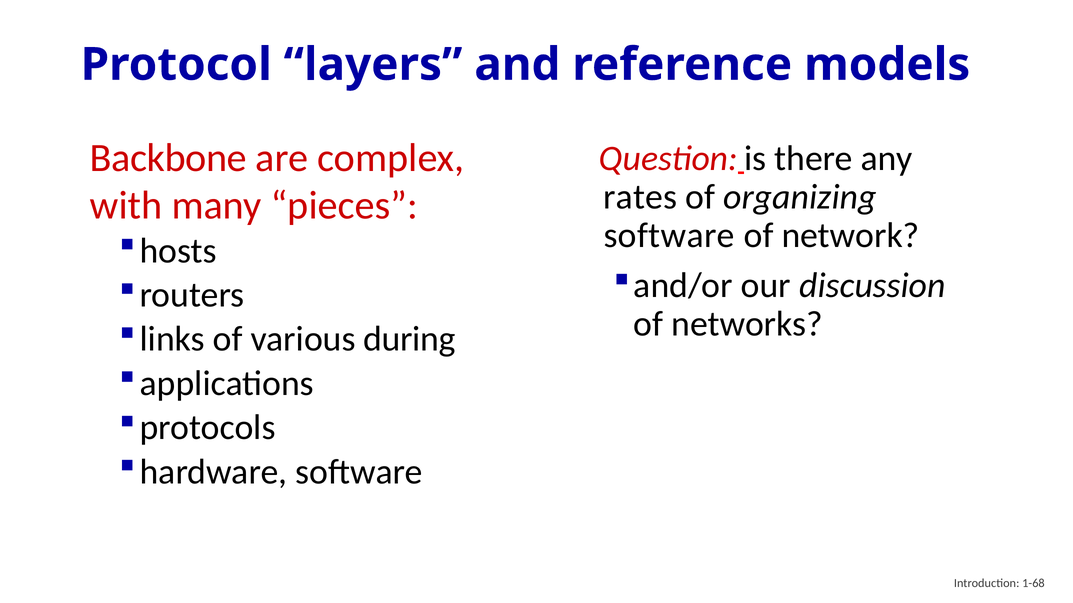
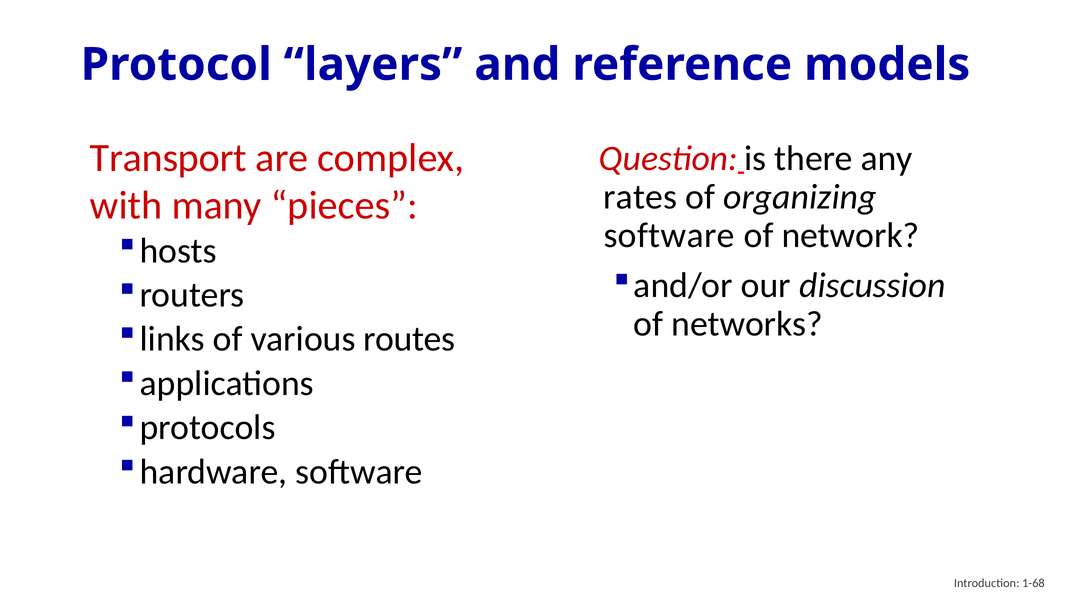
Backbone: Backbone -> Transport
during: during -> routes
